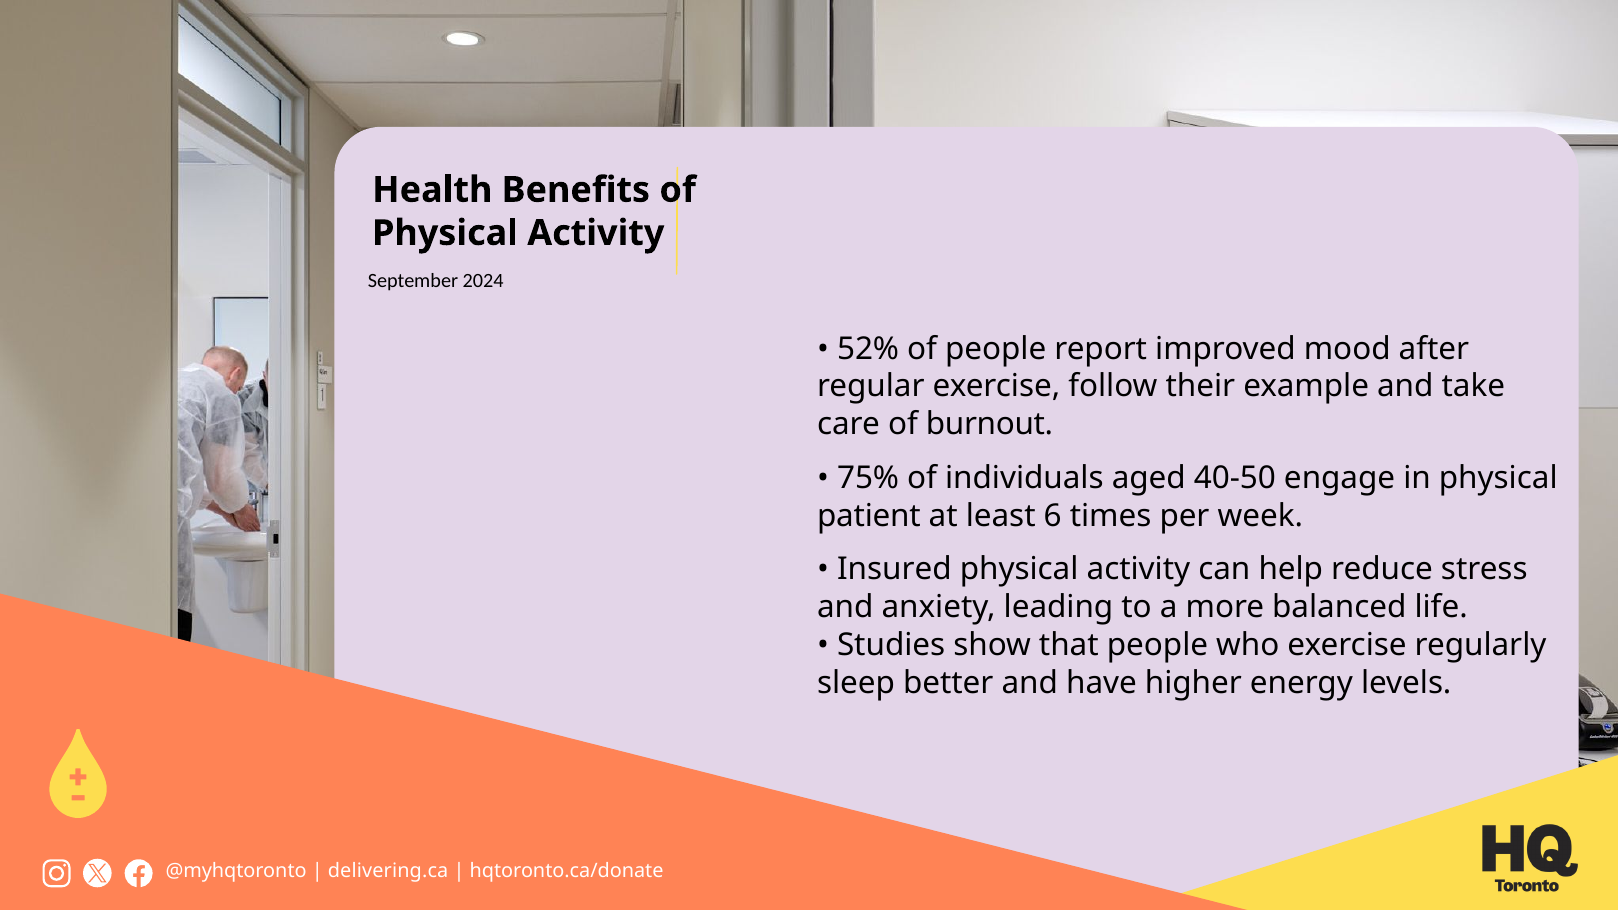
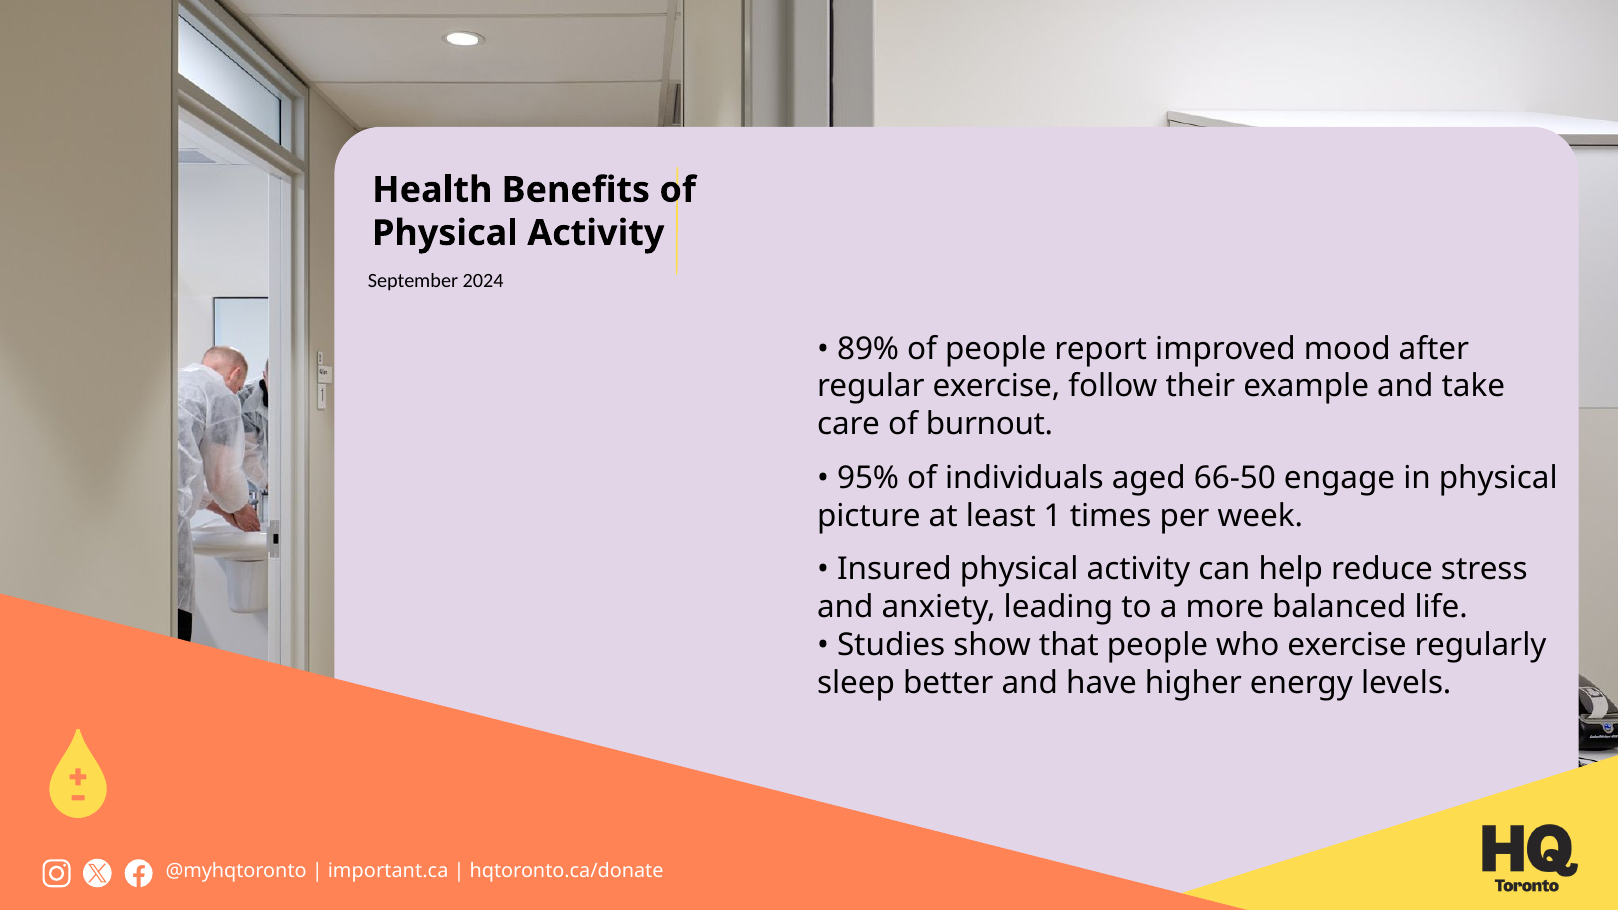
52%: 52% -> 89%
75%: 75% -> 95%
40-50: 40-50 -> 66-50
patient: patient -> picture
6: 6 -> 1
delivering.ca: delivering.ca -> important.ca
